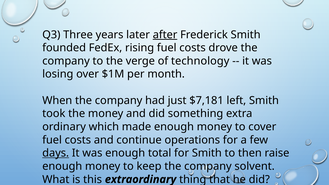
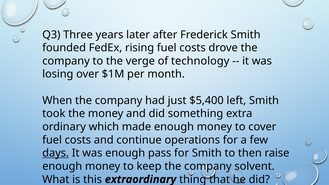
after underline: present -> none
$7,181: $7,181 -> $5,400
total: total -> pass
